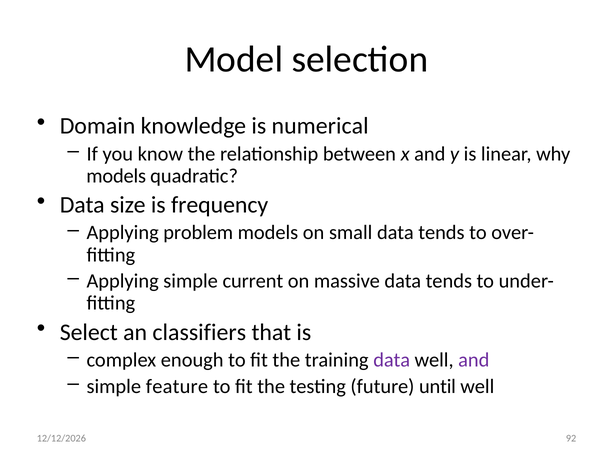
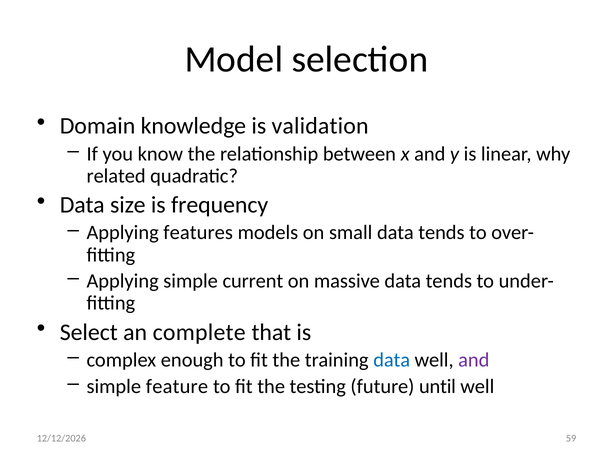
numerical: numerical -> validation
models at (116, 176): models -> related
problem: problem -> features
classifiers: classifiers -> complete
data at (392, 361) colour: purple -> blue
92: 92 -> 59
